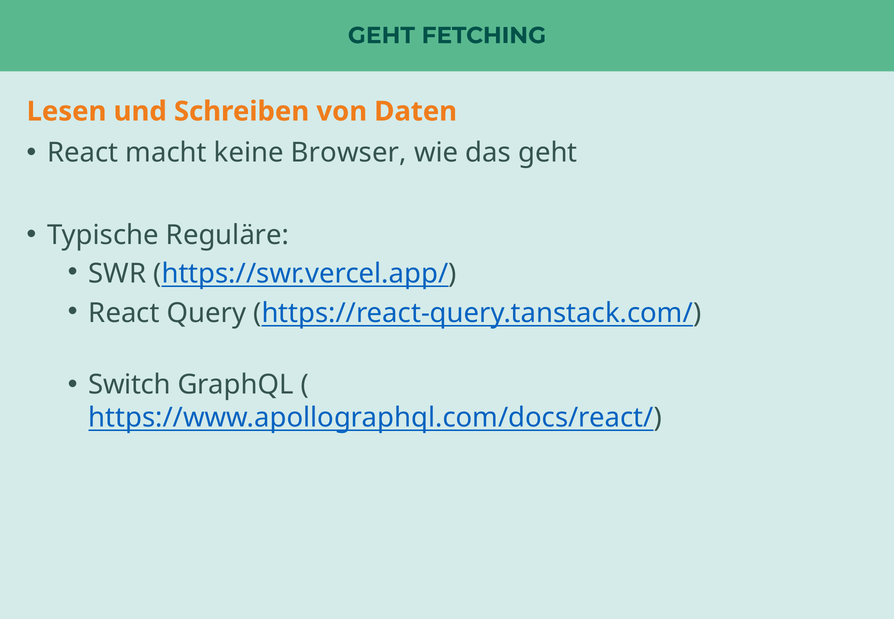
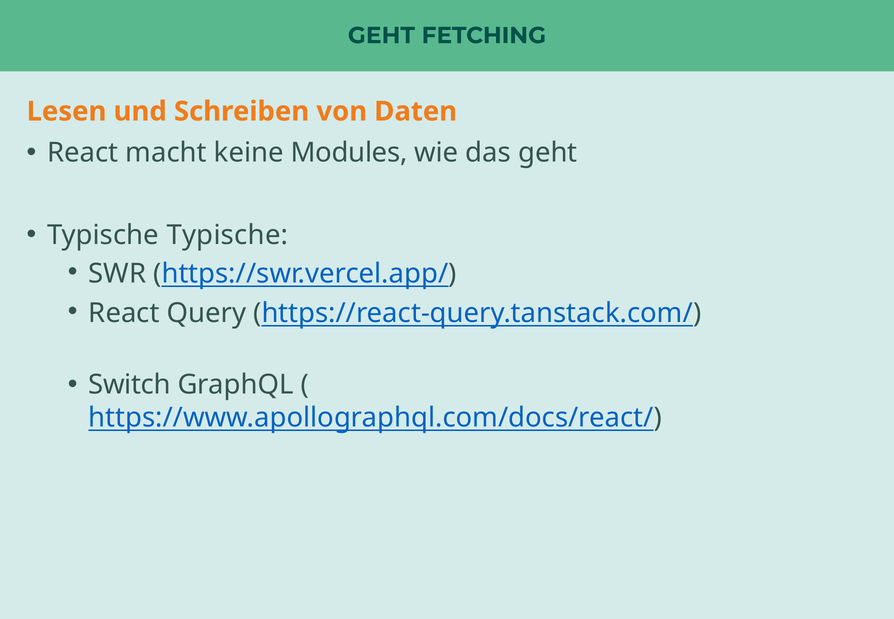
Browser: Browser -> Modules
Typische Reguläre: Reguläre -> Typische
